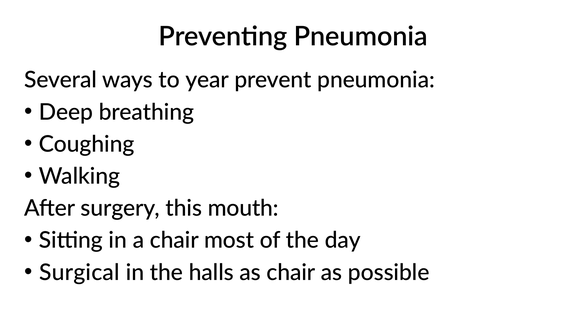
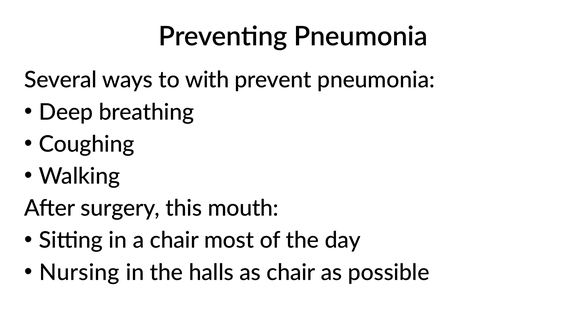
year: year -> with
Surgical: Surgical -> Nursing
